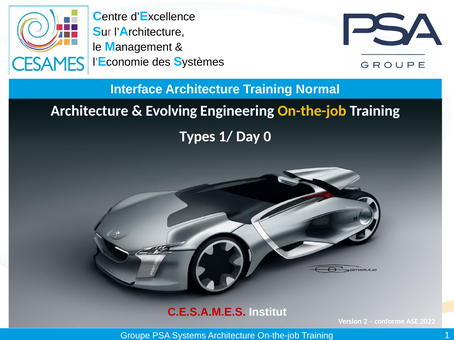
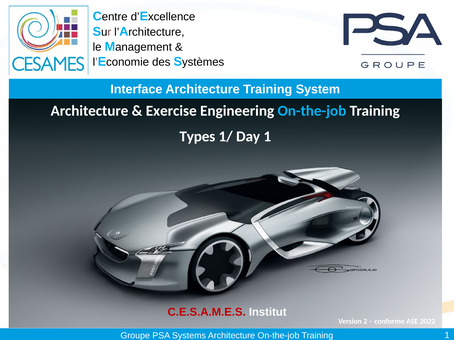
Normal: Normal -> System
Evolving: Evolving -> Exercise
On-the-job at (312, 111) colour: yellow -> light blue
Day 0: 0 -> 1
